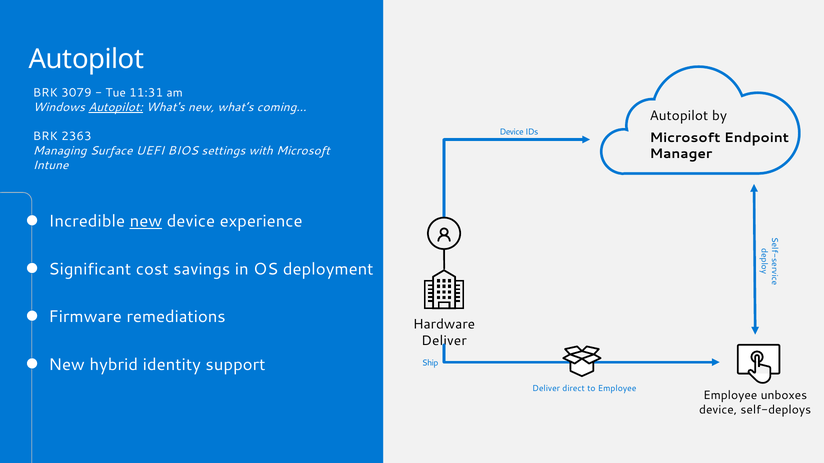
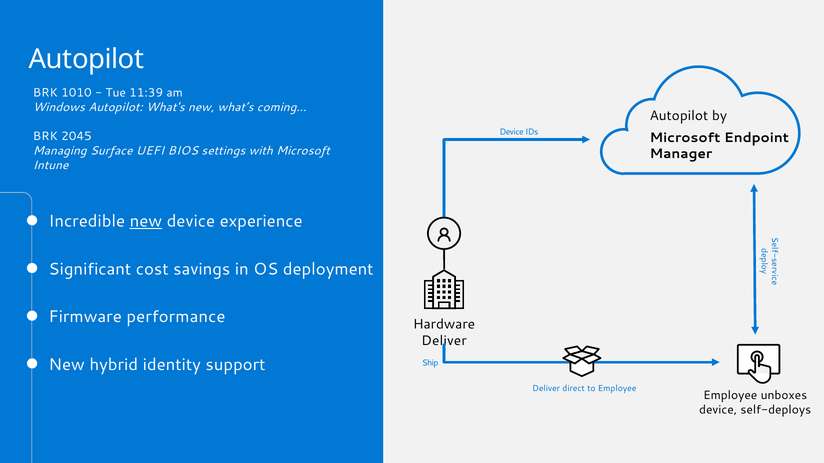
3079: 3079 -> 1010
11:31: 11:31 -> 11:39
Autopilot at (116, 108) underline: present -> none
2363: 2363 -> 2045
remediations: remediations -> performance
